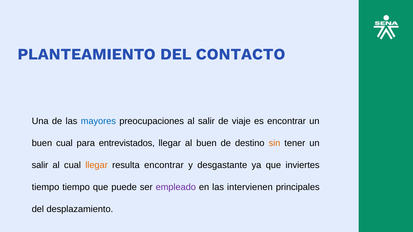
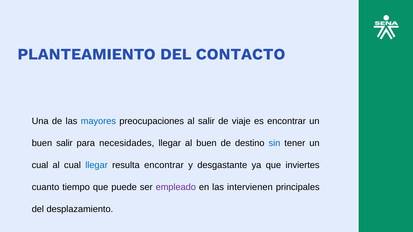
buen cual: cual -> salir
entrevistados: entrevistados -> necesidades
sin colour: orange -> blue
salir at (40, 165): salir -> cual
llegar at (97, 165) colour: orange -> blue
tiempo at (46, 187): tiempo -> cuanto
